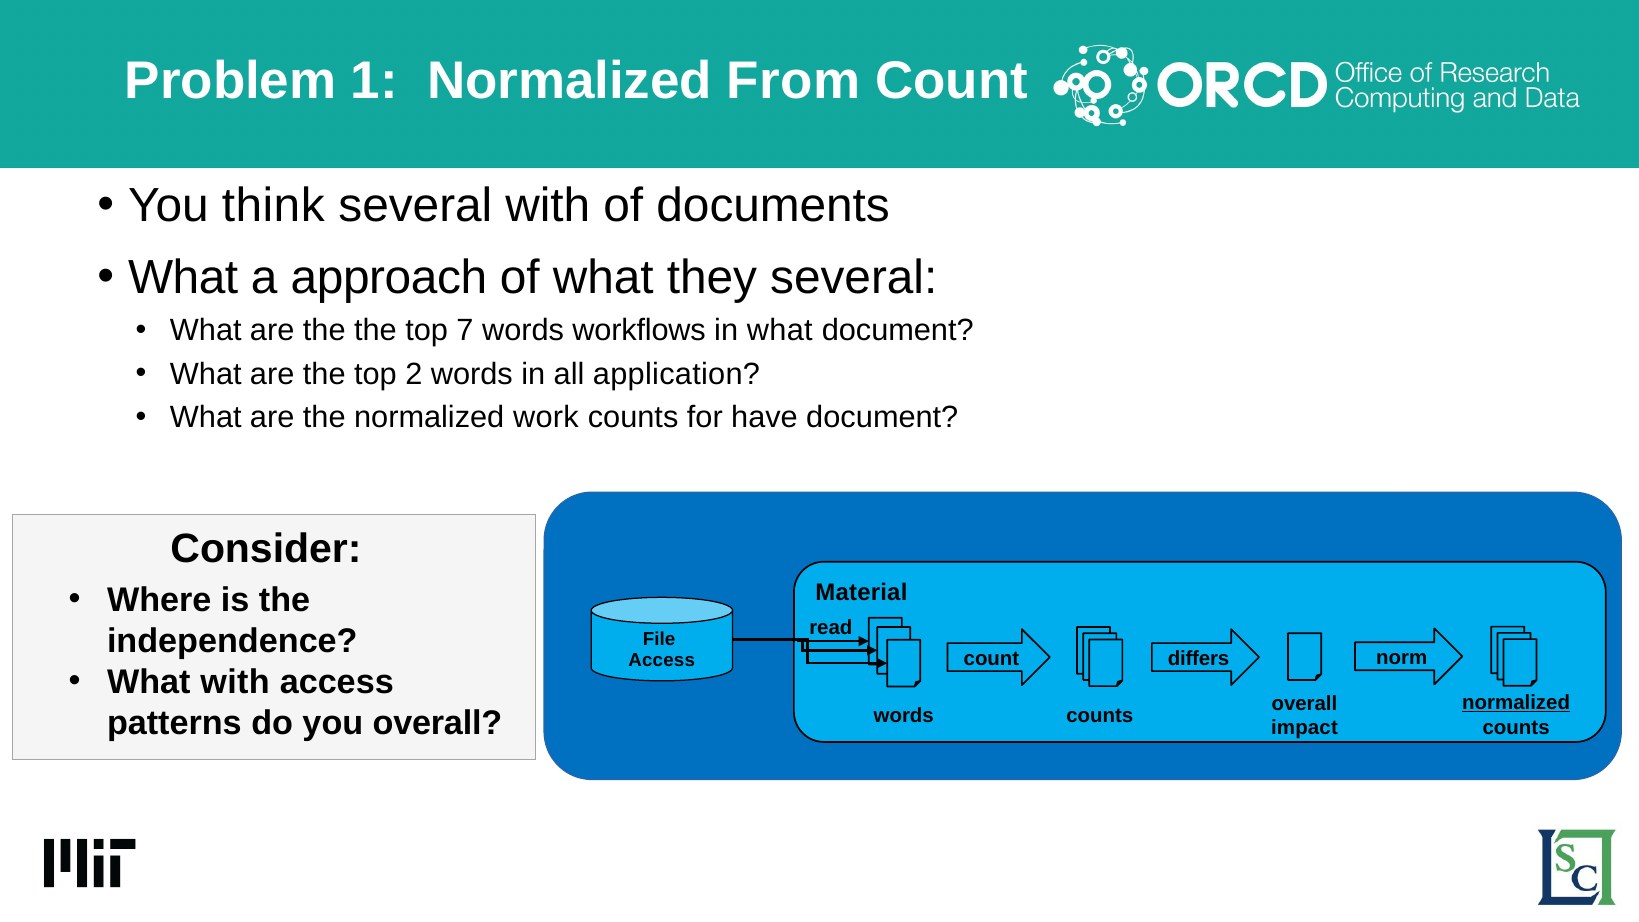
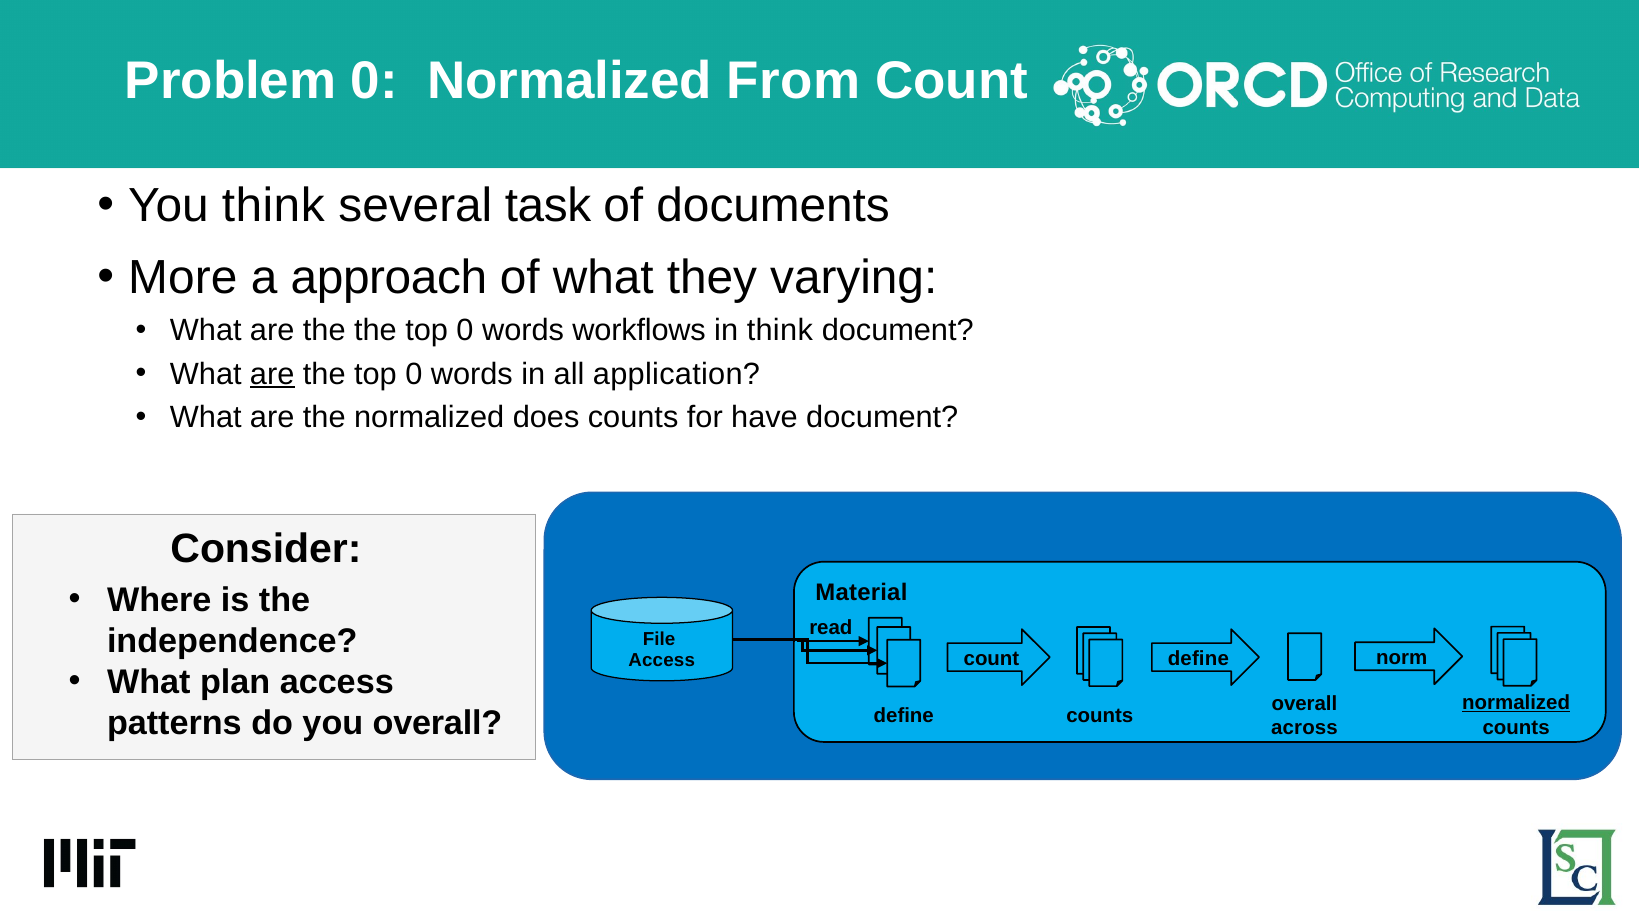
Problem 1: 1 -> 0
several with: with -> task
What at (183, 278): What -> More
they several: several -> varying
the the top 7: 7 -> 0
in what: what -> think
are at (272, 374) underline: none -> present
2 at (414, 374): 2 -> 0
work: work -> does
differs at (1199, 658): differs -> define
What with: with -> plan
words at (904, 715): words -> define
impact: impact -> across
